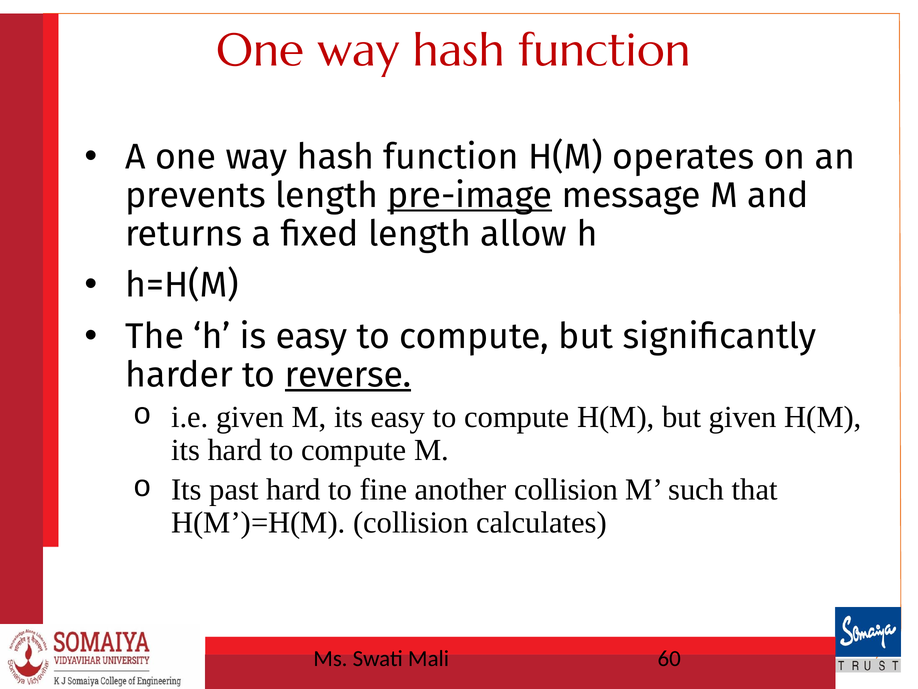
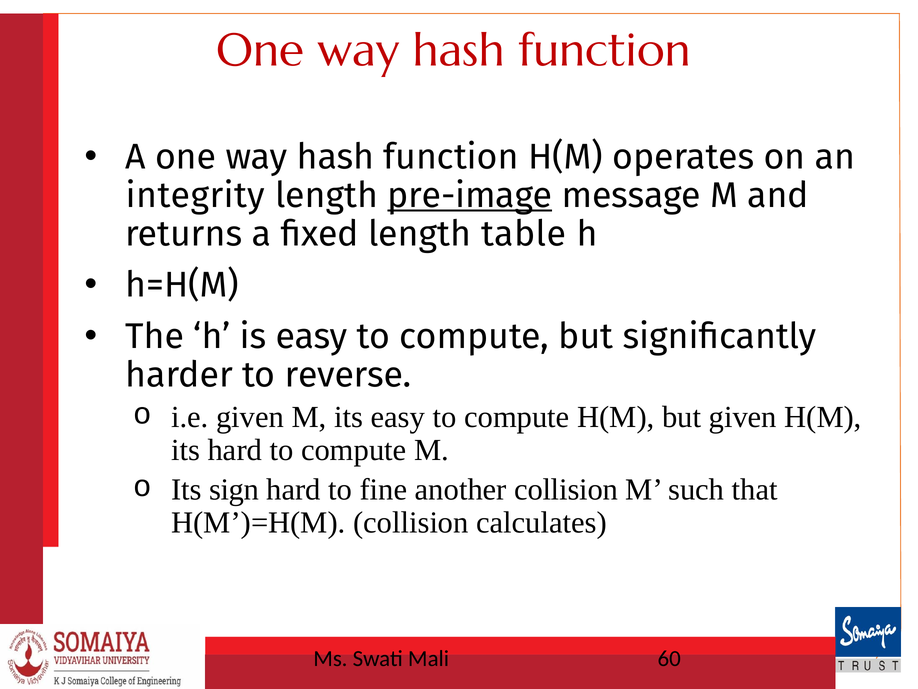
prevents: prevents -> integrity
allow: allow -> table
reverse underline: present -> none
past: past -> sign
